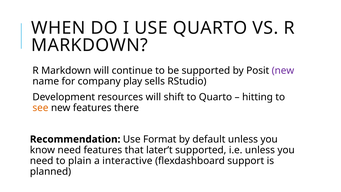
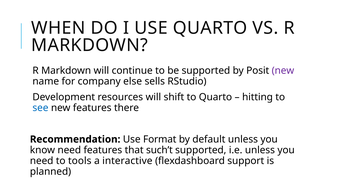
play: play -> else
see colour: orange -> blue
later’t: later’t -> such’t
plain: plain -> tools
